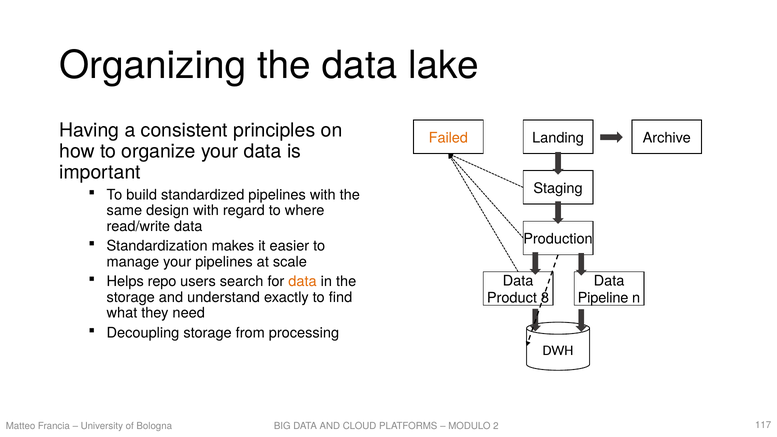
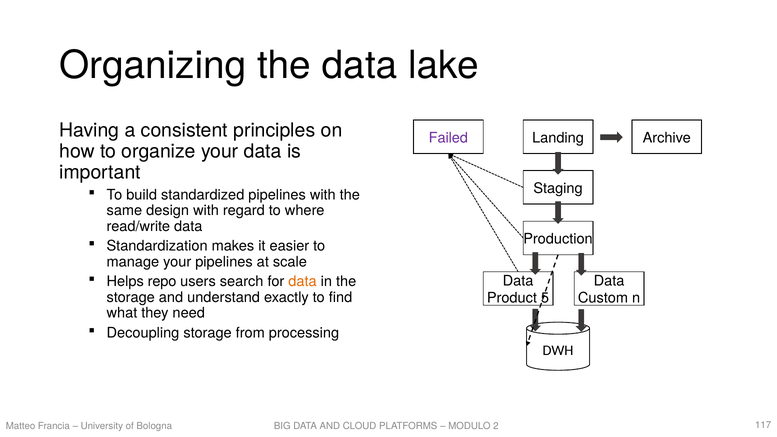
Failed colour: orange -> purple
8: 8 -> 5
Pipeline: Pipeline -> Custom
